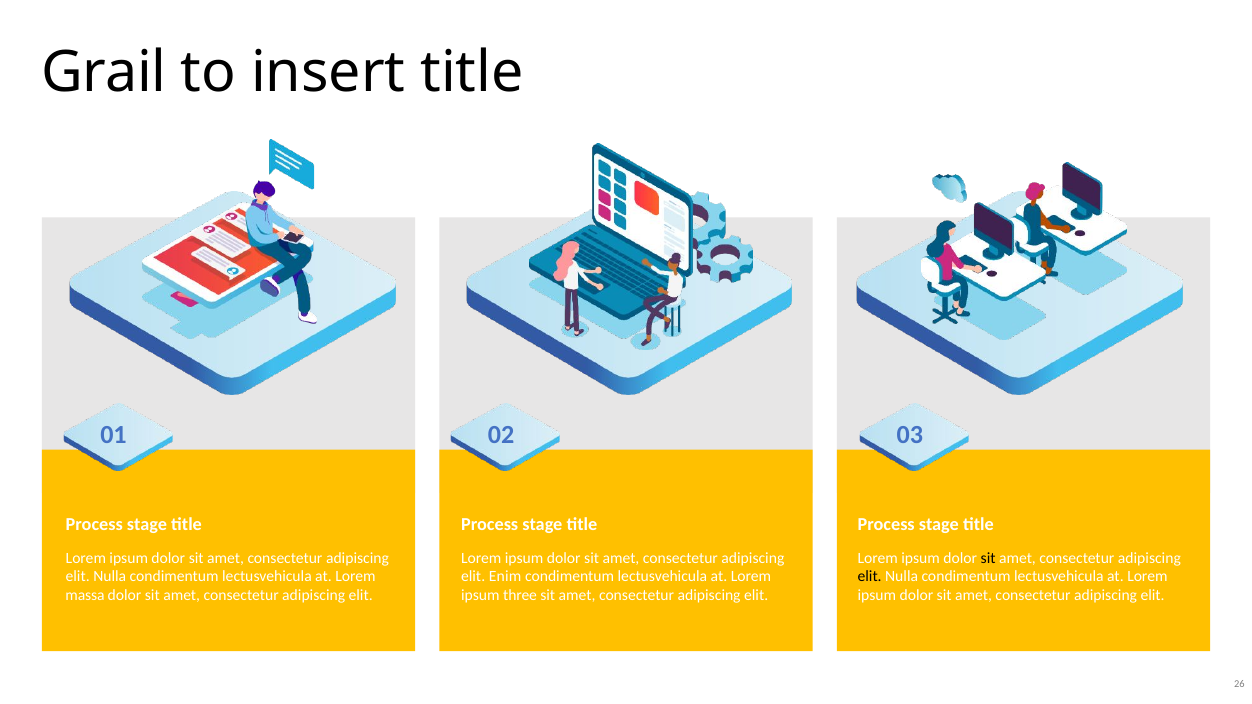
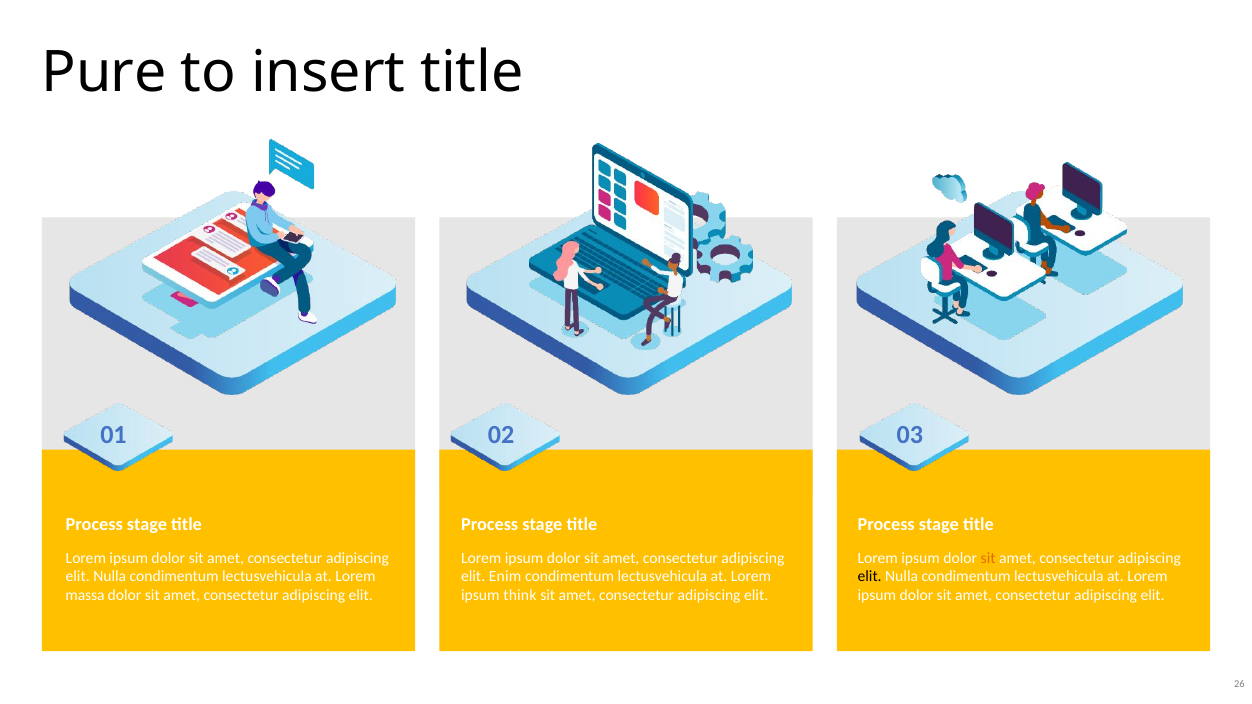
Grail: Grail -> Pure
sit at (988, 558) colour: black -> orange
three: three -> think
